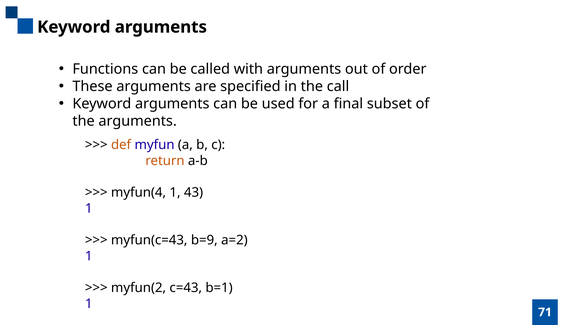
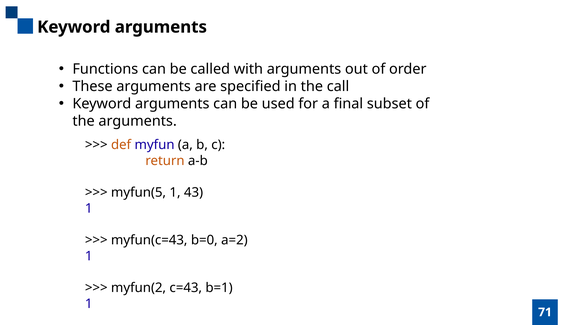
myfun(4: myfun(4 -> myfun(5
b=9: b=9 -> b=0
